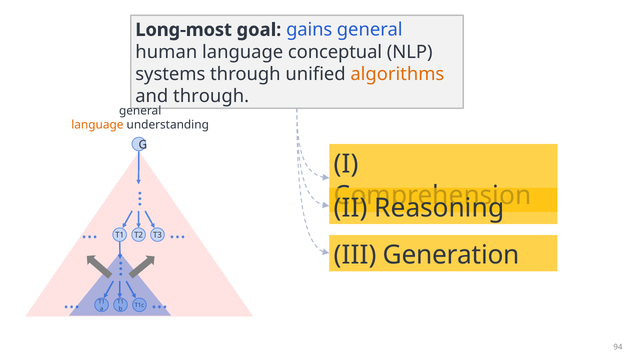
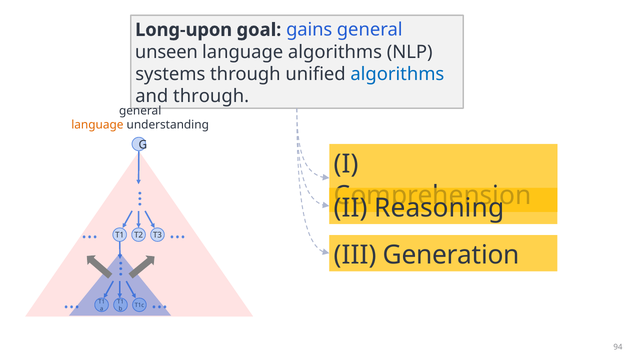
Long-most: Long-most -> Long-upon
human: human -> unseen
language conceptual: conceptual -> algorithms
algorithms at (397, 74) colour: orange -> blue
